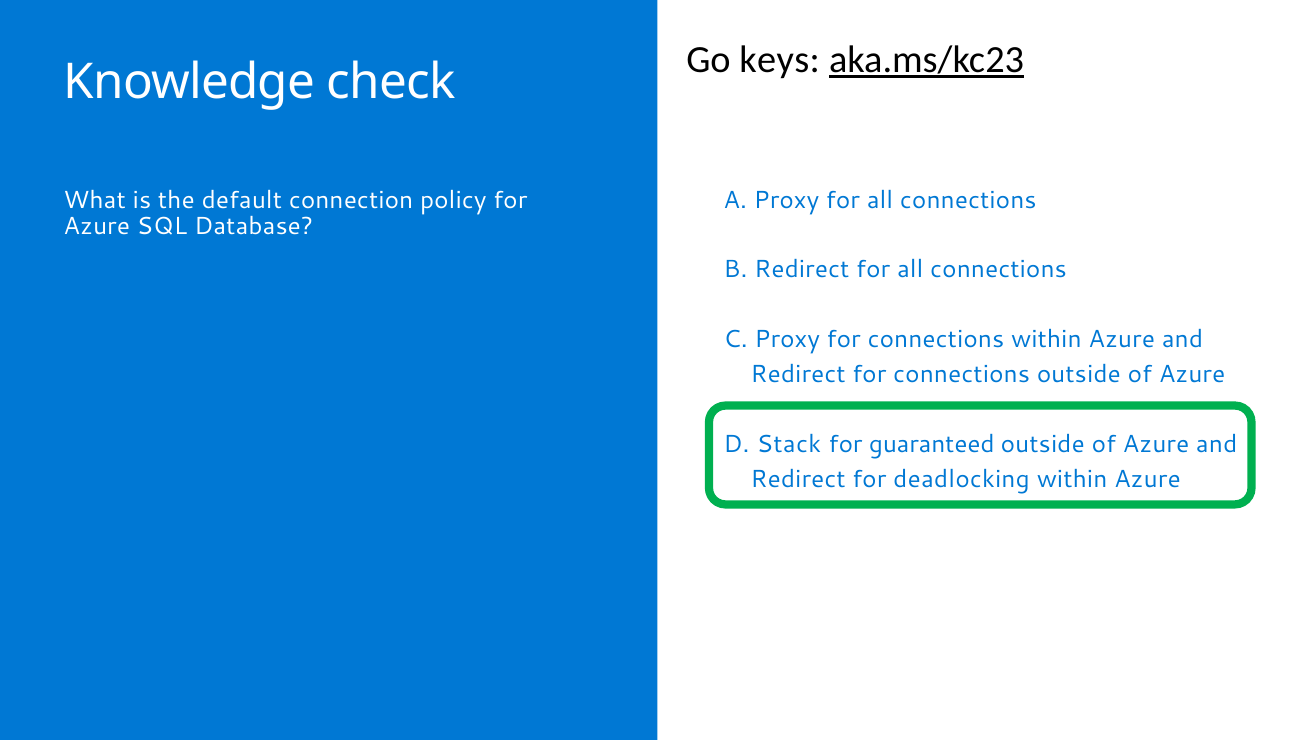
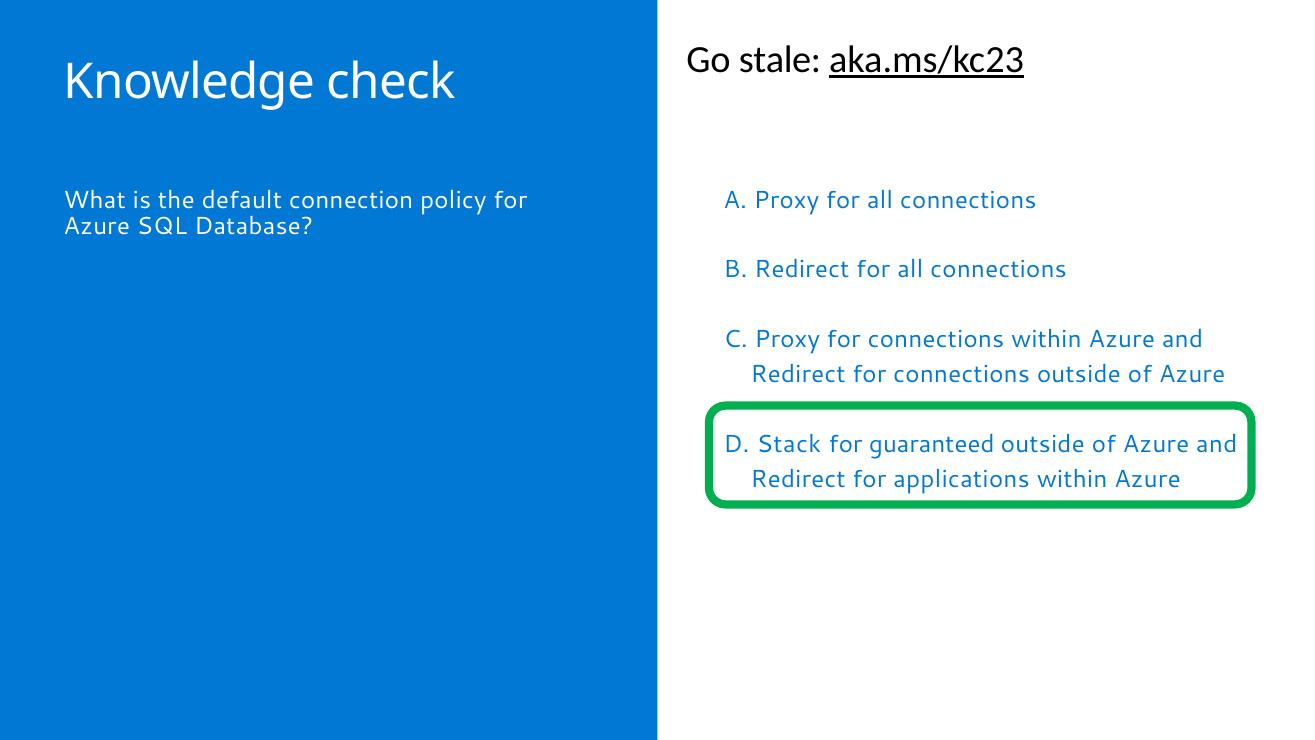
keys: keys -> stale
deadlocking: deadlocking -> applications
